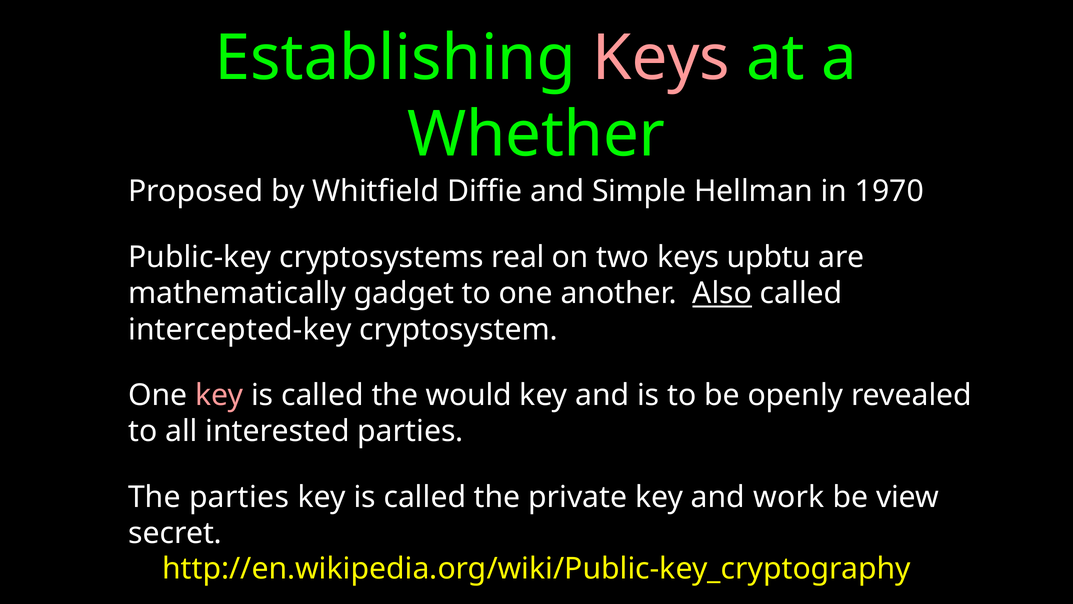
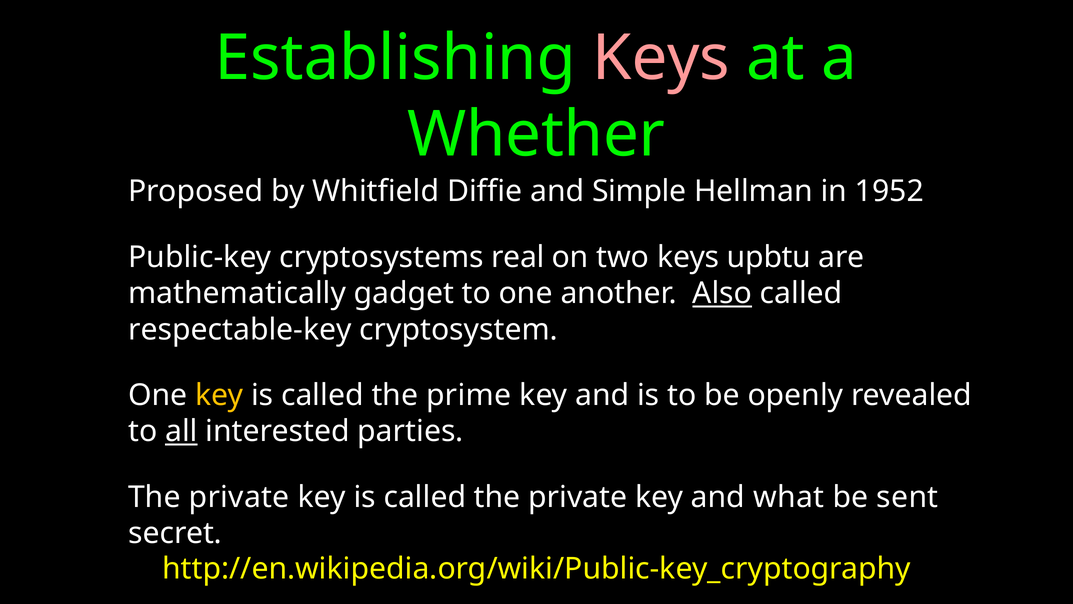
1970: 1970 -> 1952
intercepted-key: intercepted-key -> respectable-key
key at (219, 395) colour: pink -> yellow
would: would -> prime
all underline: none -> present
parties at (239, 497): parties -> private
work: work -> what
view: view -> sent
